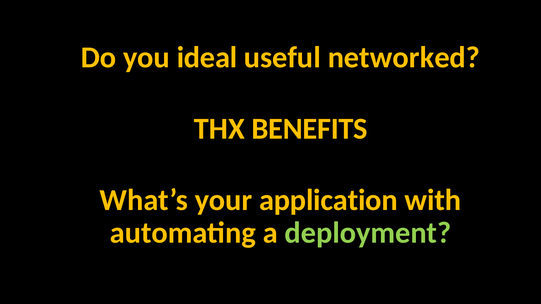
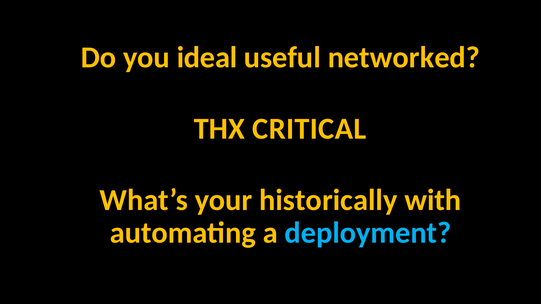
BENEFITS: BENEFITS -> CRITICAL
application: application -> historically
deployment colour: light green -> light blue
